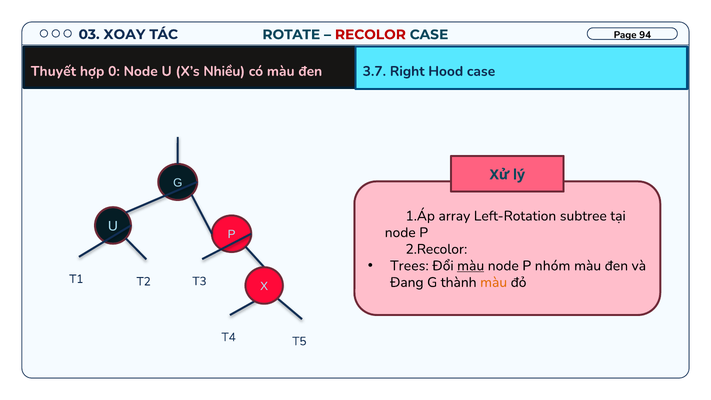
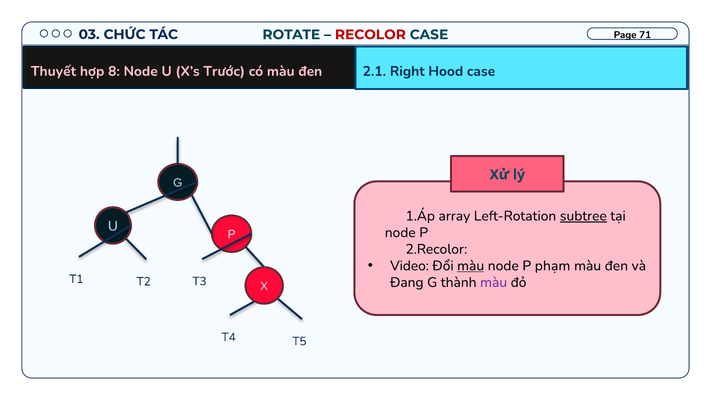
XOAY: XOAY -> CHỨC
94: 94 -> 71
0: 0 -> 8
Nhiều: Nhiều -> Trước
3.7: 3.7 -> 2.1
subtree underline: none -> present
Trees: Trees -> Video
nhóm: nhóm -> phạm
màu at (494, 282) colour: orange -> purple
